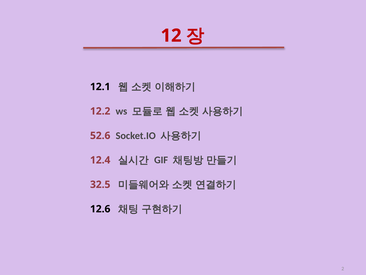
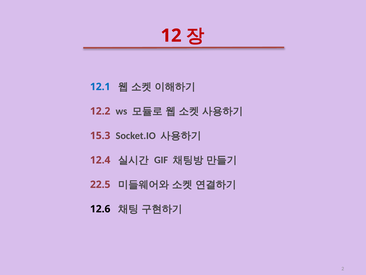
12.1 colour: black -> blue
52.6: 52.6 -> 15.3
32.5: 32.5 -> 22.5
